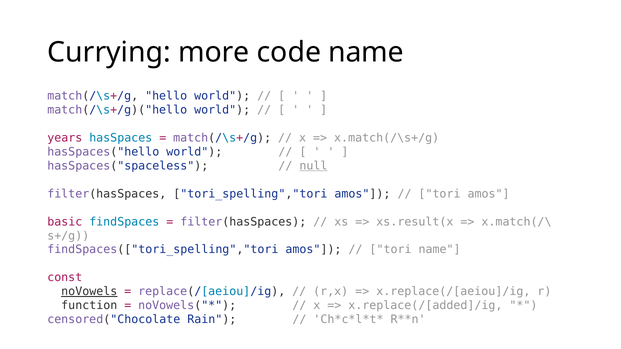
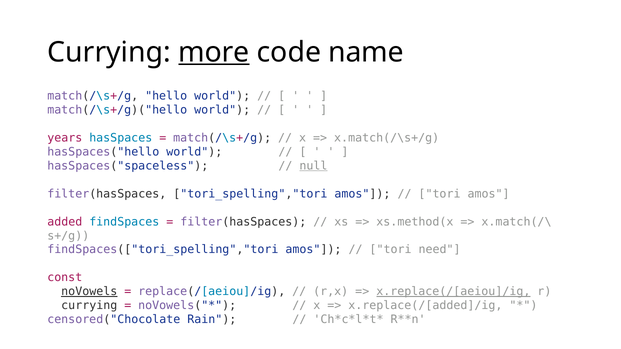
more underline: none -> present
basic: basic -> added
xs.result(x: xs.result(x -> xs.method(x
tori name: name -> need
x.replace(/[aeiou]/ig underline: none -> present
function at (89, 306): function -> currying
